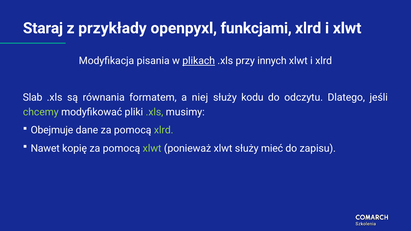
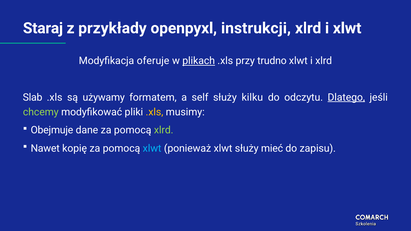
funkcjami: funkcjami -> instrukcji
pisania: pisania -> oferuje
innych: innych -> trudno
równania: równania -> używamy
niej: niej -> self
kodu: kodu -> kilku
Dlatego underline: none -> present
.xls at (154, 112) colour: light green -> yellow
xlwt at (152, 149) colour: light green -> light blue
